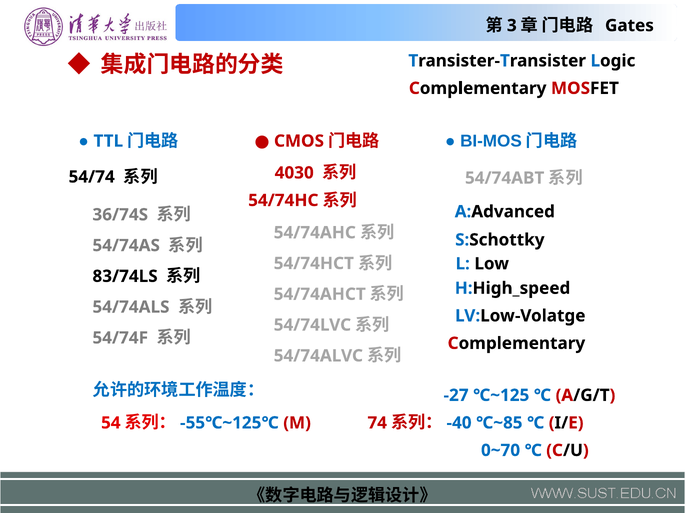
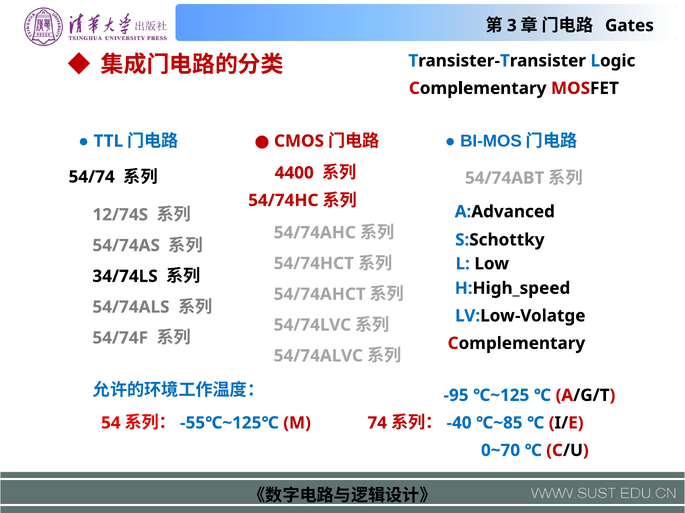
4030: 4030 -> 4400
36/74S: 36/74S -> 12/74S
83/74LS: 83/74LS -> 34/74LS
-27: -27 -> -95
